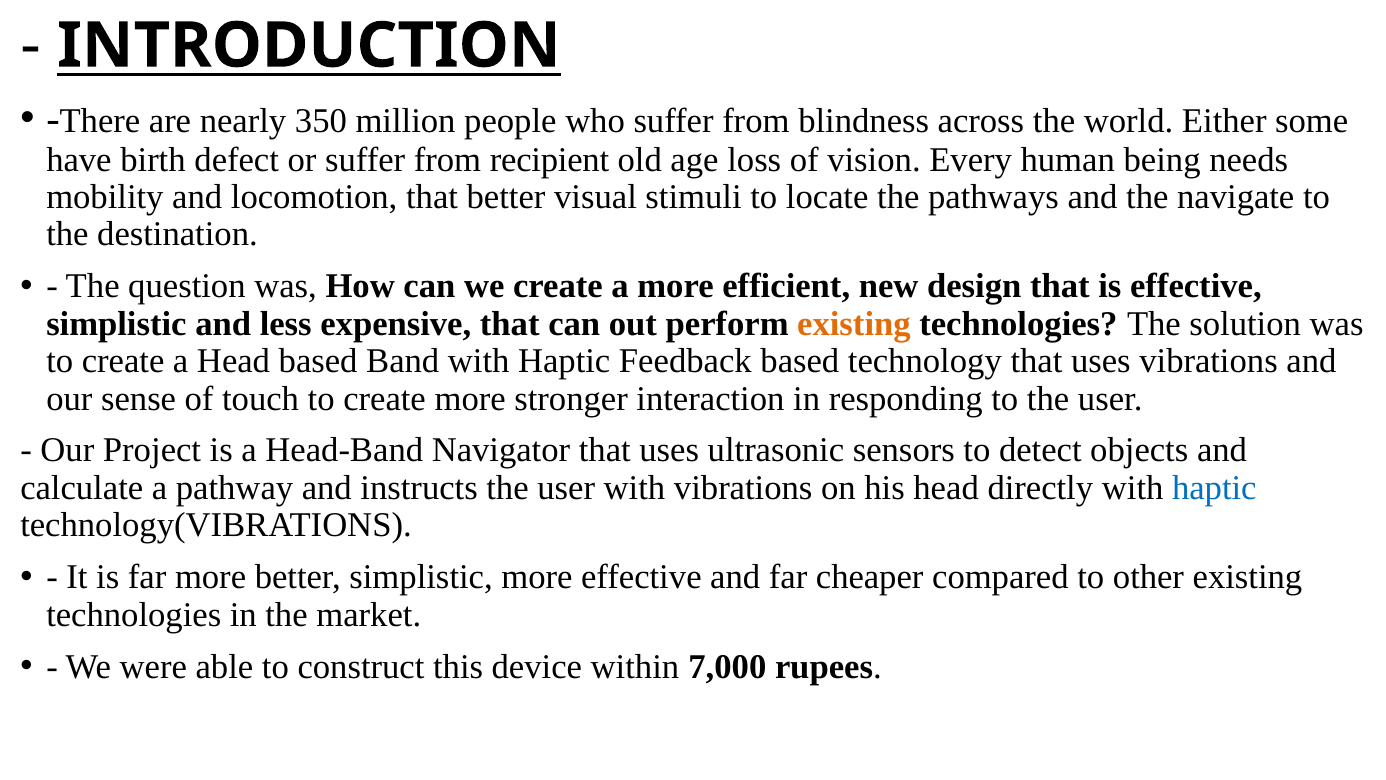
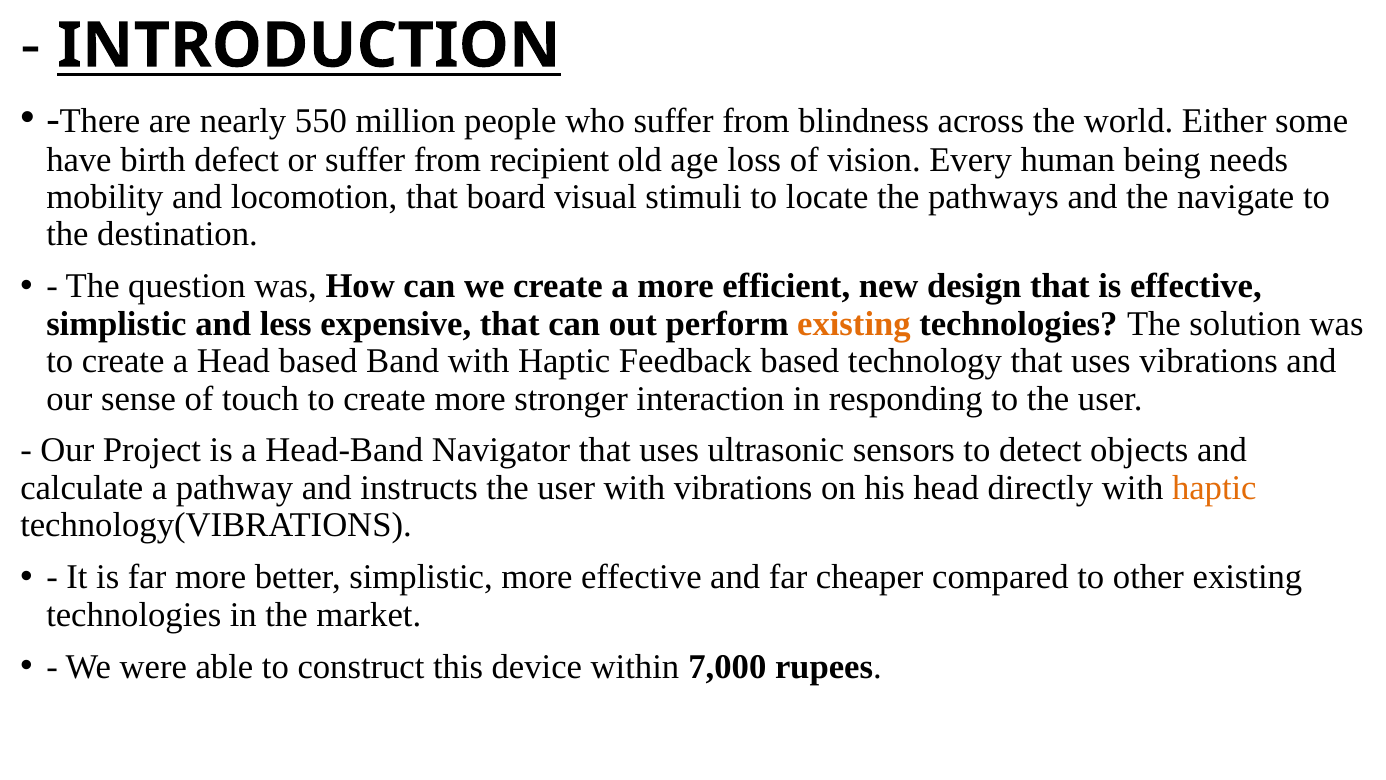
350: 350 -> 550
that better: better -> board
haptic at (1214, 488) colour: blue -> orange
